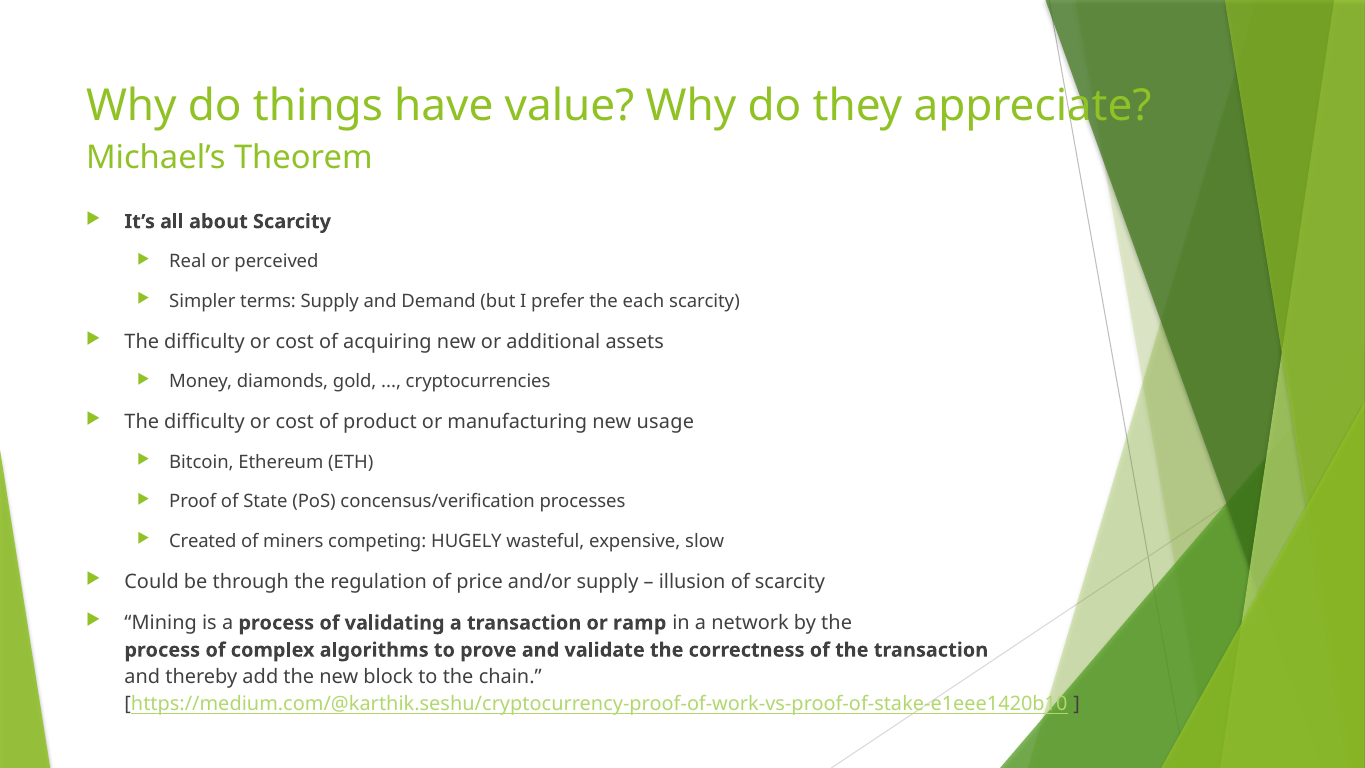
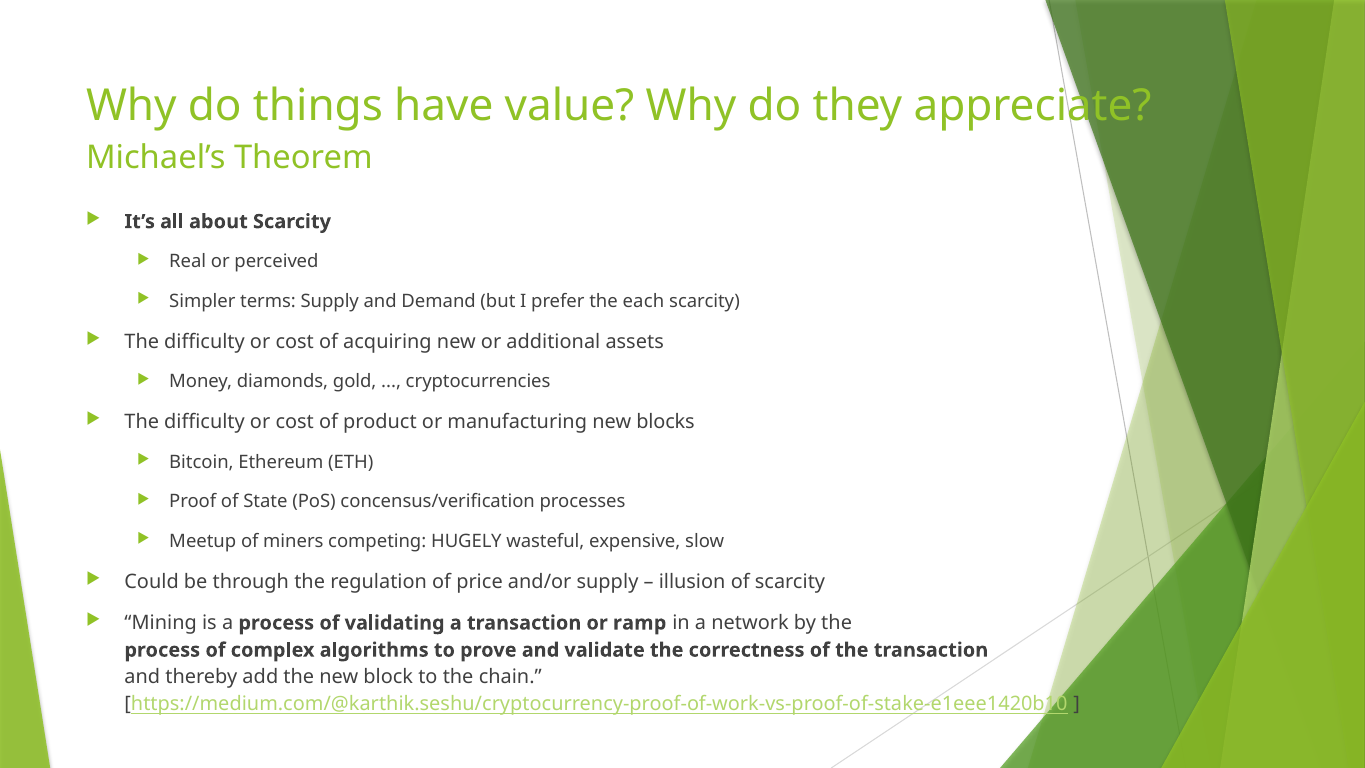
usage: usage -> blocks
Created: Created -> Meetup
